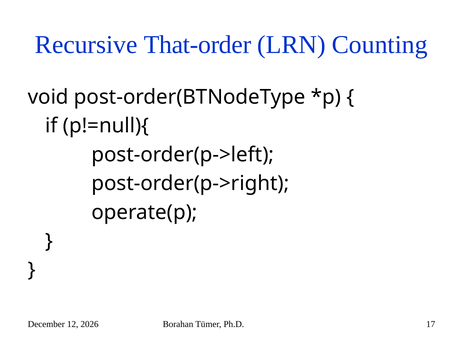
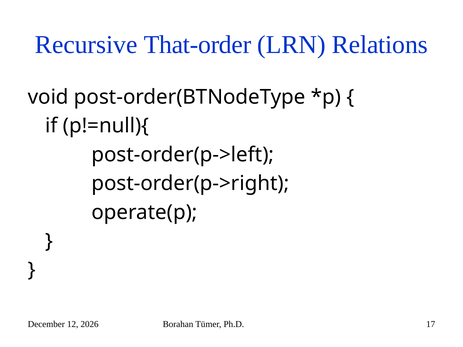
Counting: Counting -> Relations
